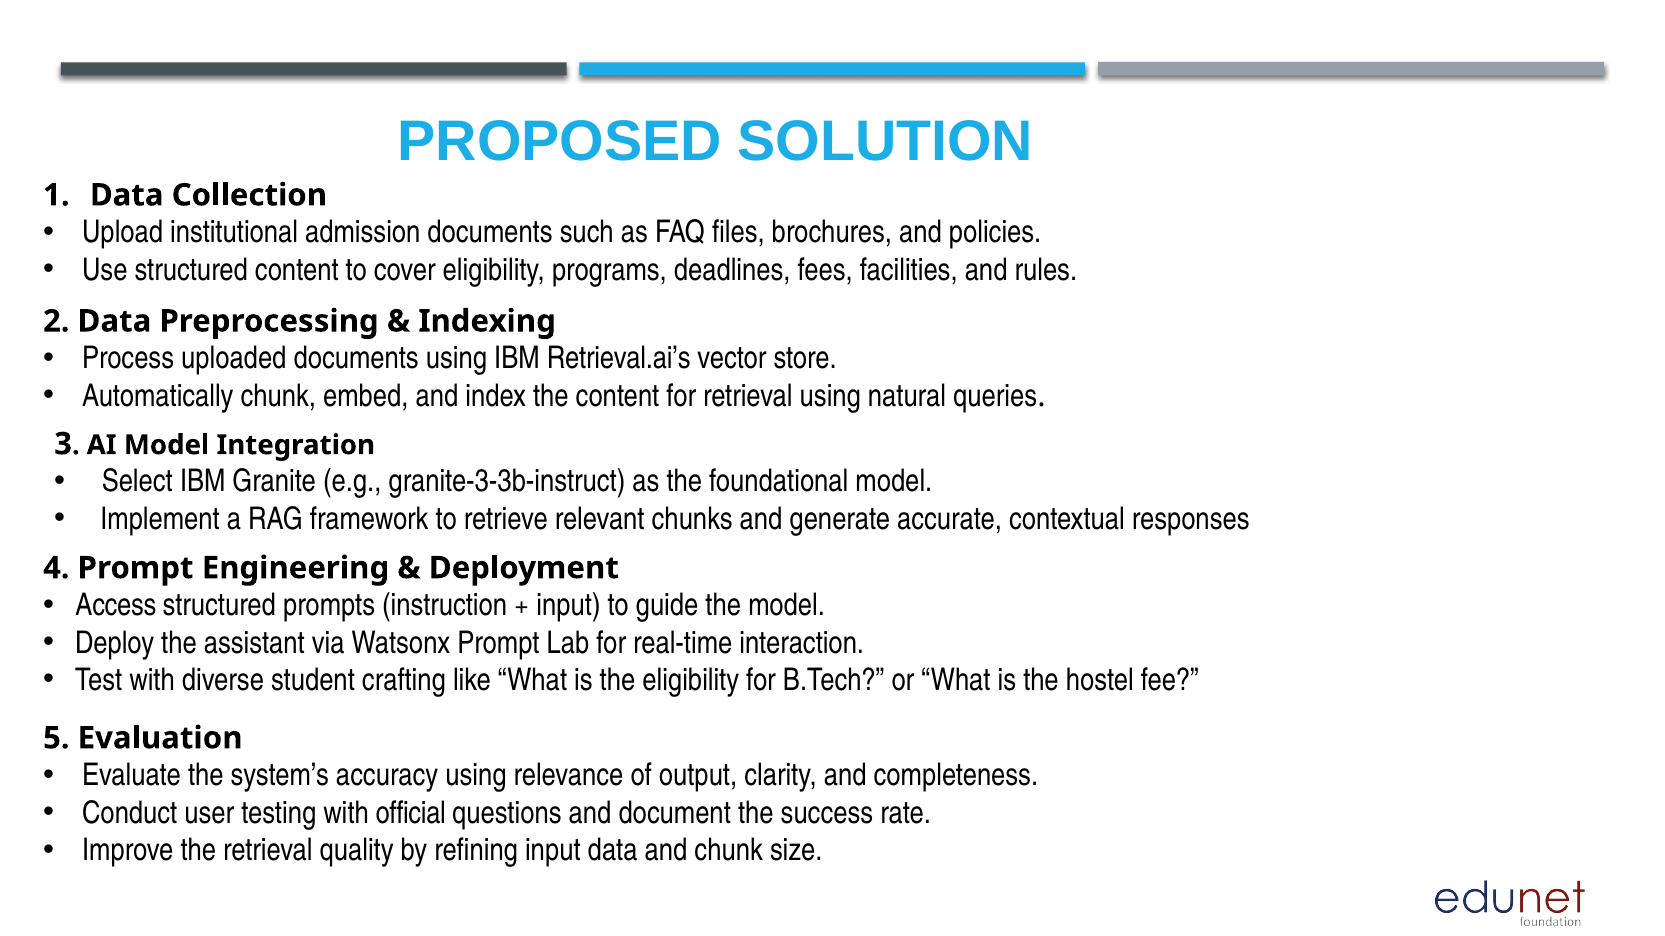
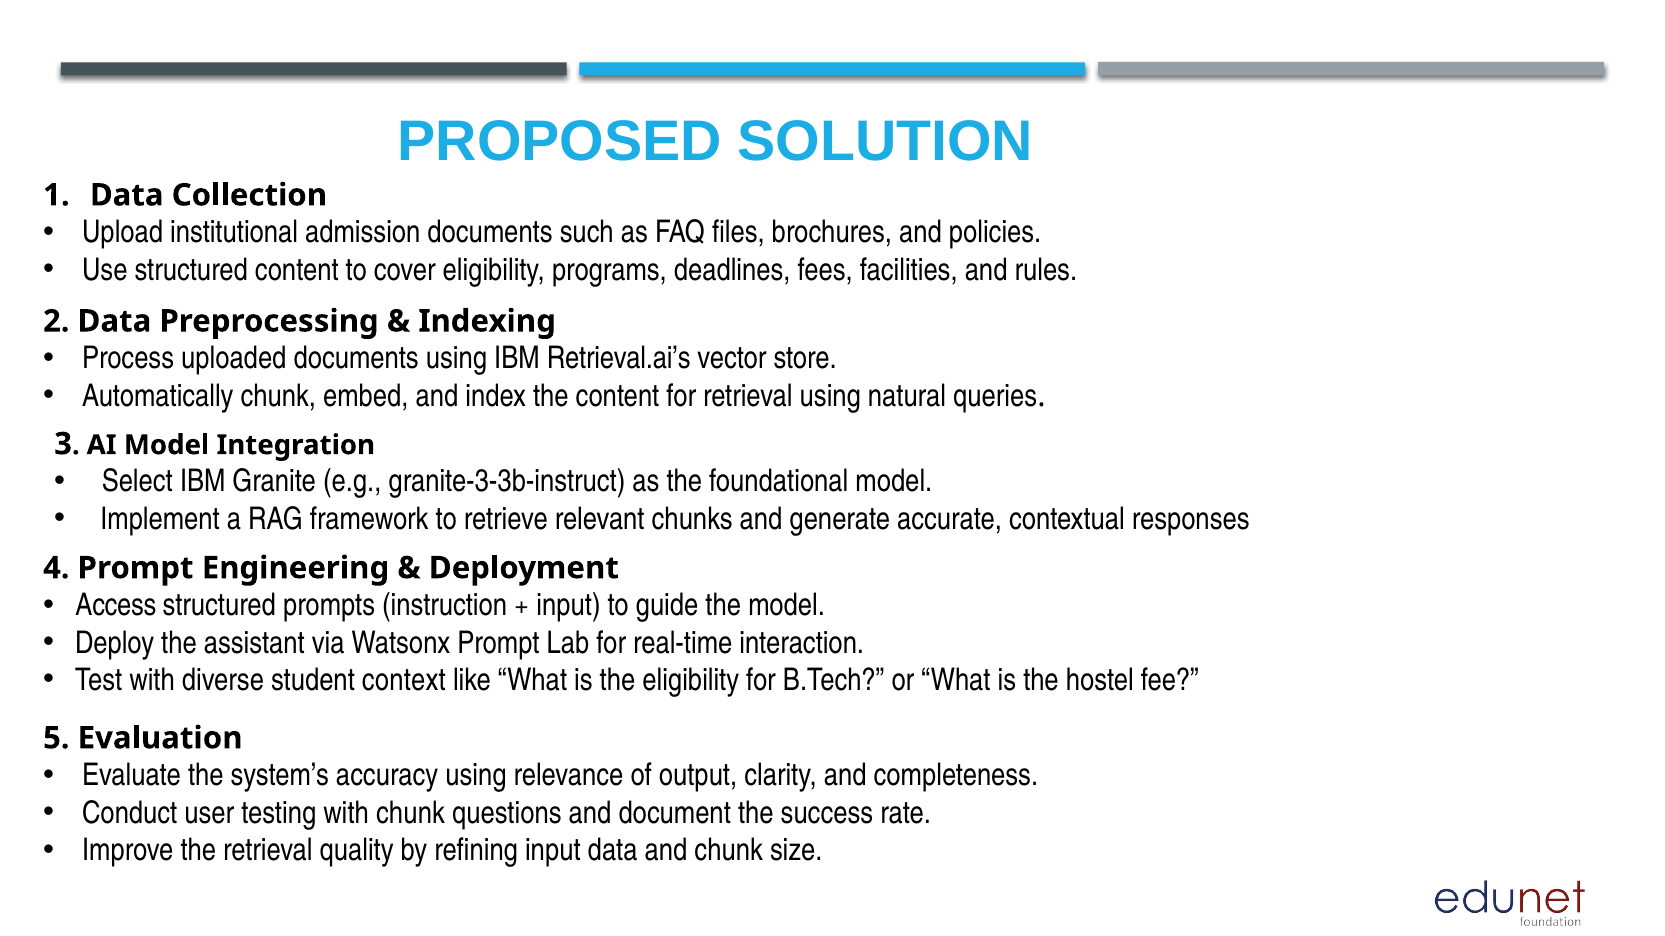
crafting: crafting -> context
with official: official -> chunk
